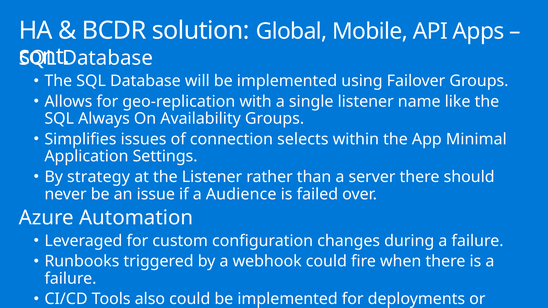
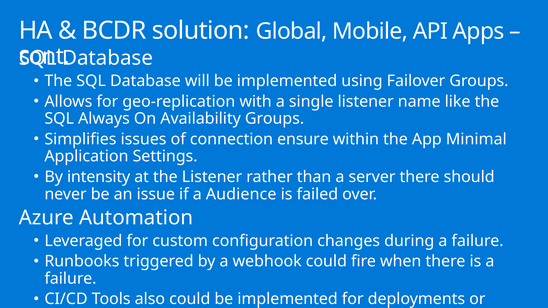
selects: selects -> ensure
strategy: strategy -> intensity
